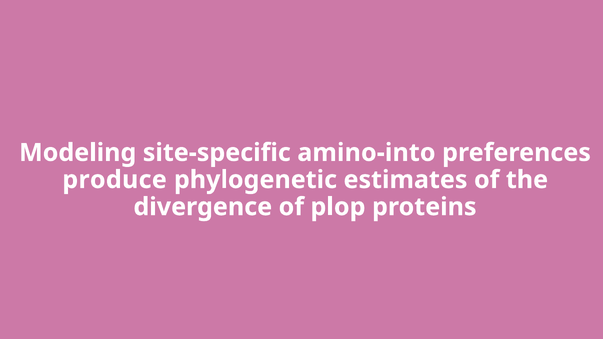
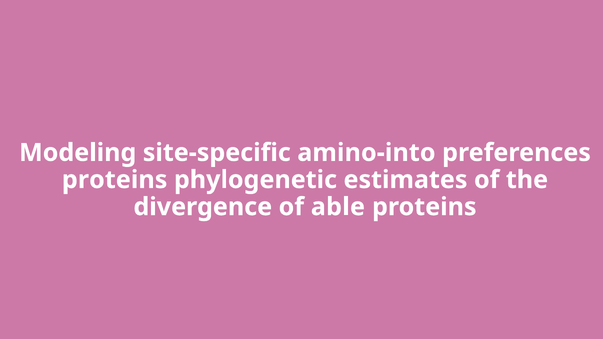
produce at (115, 180): produce -> proteins
plop: plop -> able
